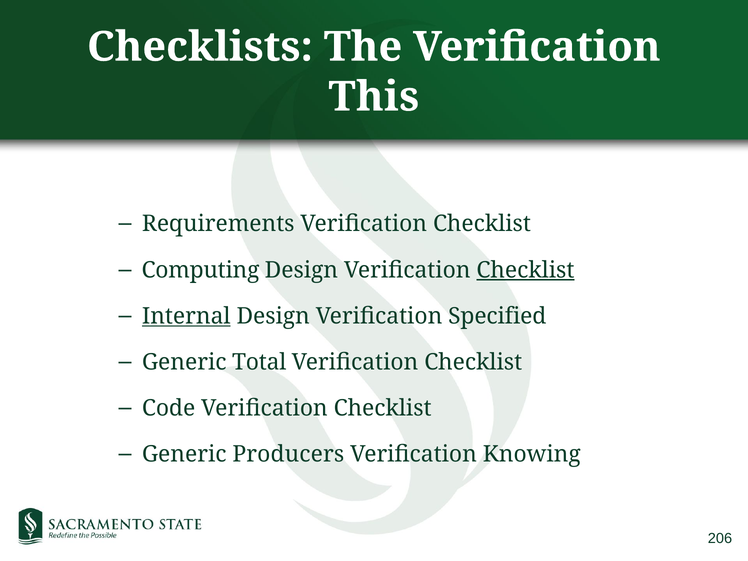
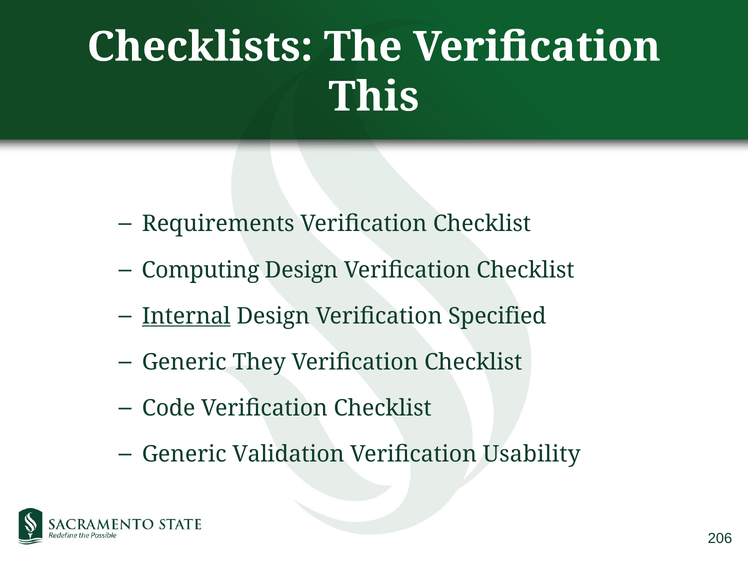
Checklist at (525, 270) underline: present -> none
Total: Total -> They
Producers: Producers -> Validation
Knowing: Knowing -> Usability
